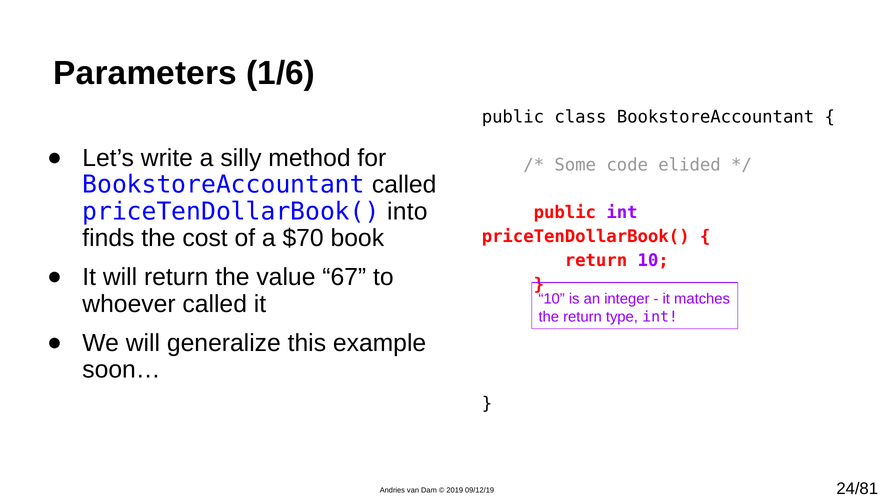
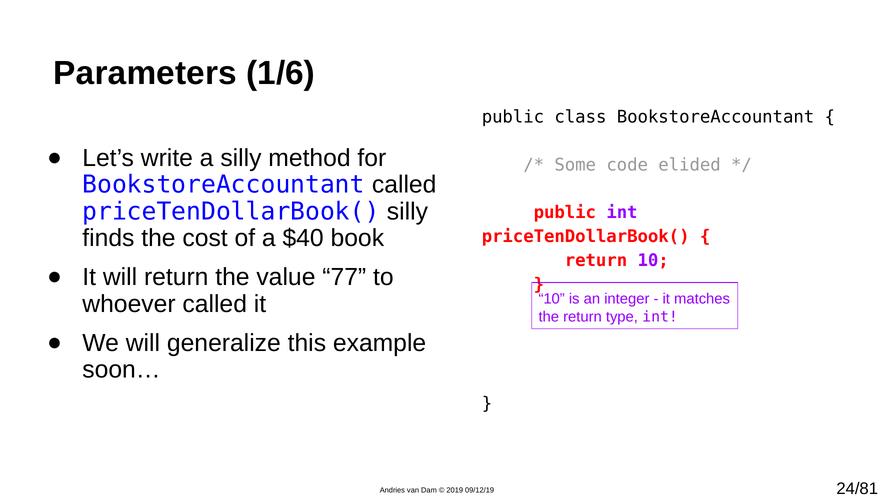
priceTenDollarBook( into: into -> silly
$70: $70 -> $40
67: 67 -> 77
